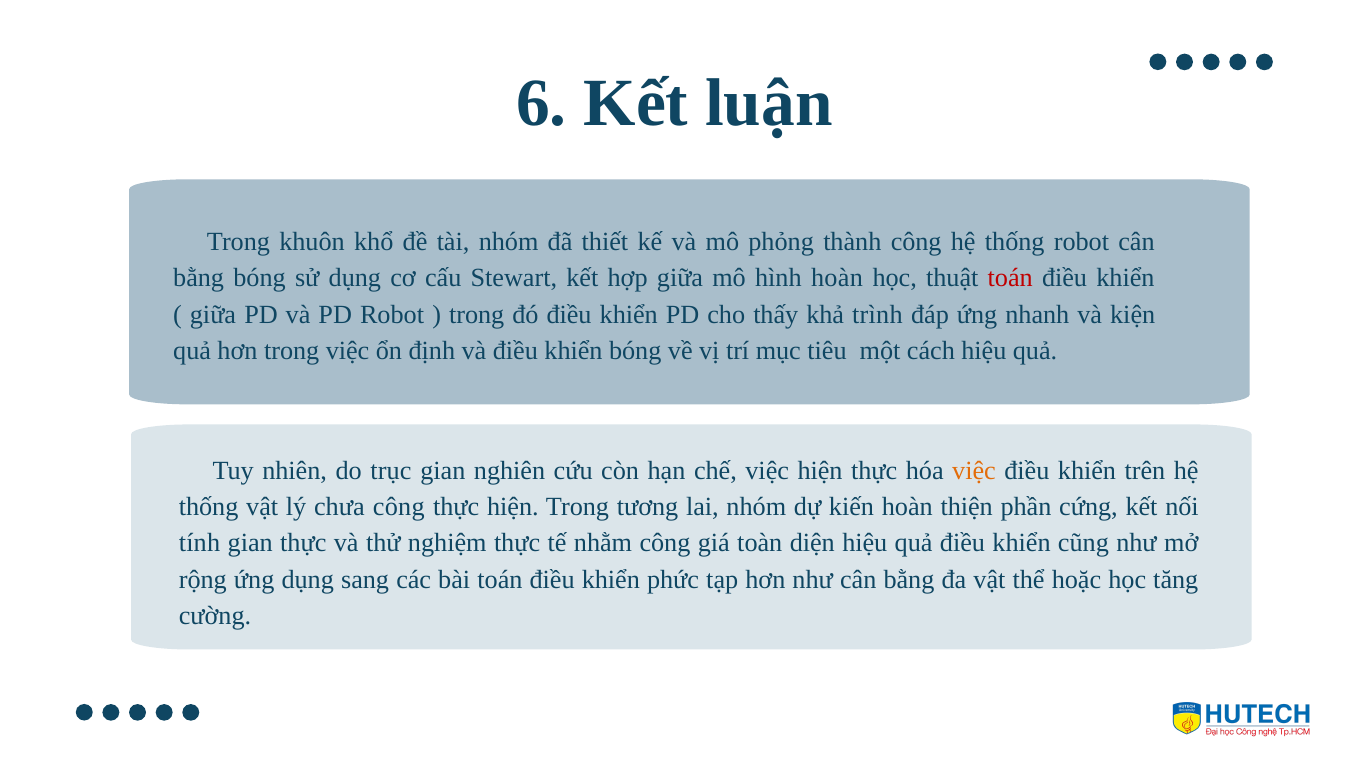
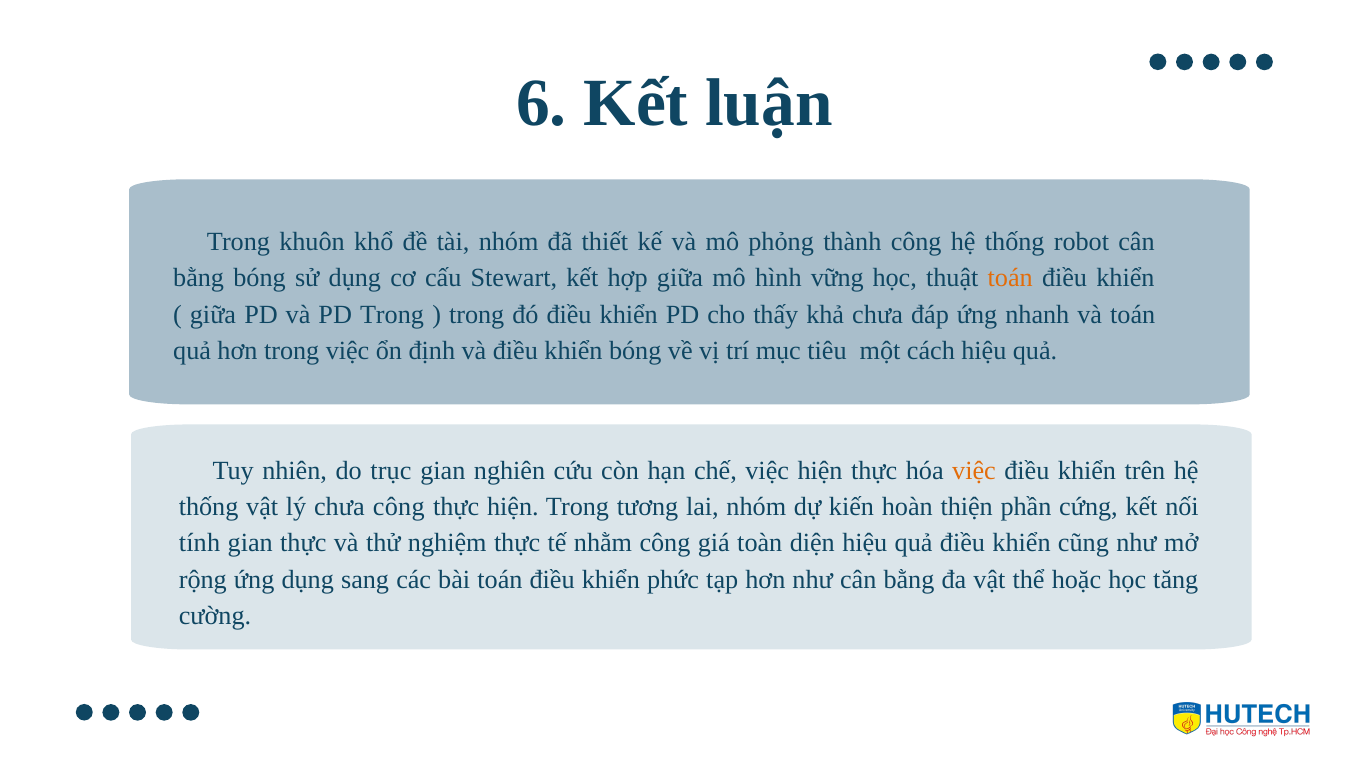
hình hoàn: hoàn -> vững
toán at (1010, 278) colour: red -> orange
PD Robot: Robot -> Trong
khả trình: trình -> chưa
và kiện: kiện -> toán
